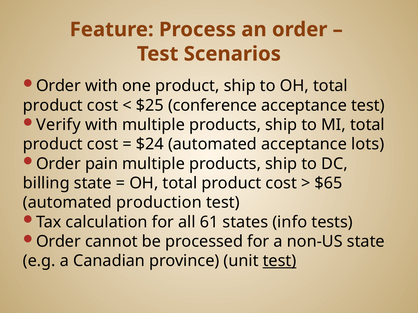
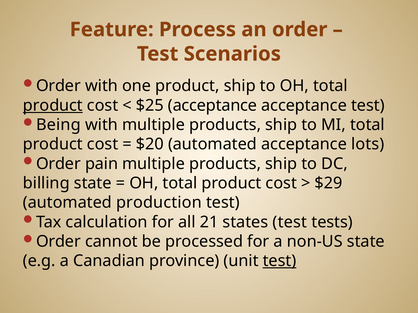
product at (53, 106) underline: none -> present
$25 conference: conference -> acceptance
Verify: Verify -> Being
$24: $24 -> $20
$65: $65 -> $29
61: 61 -> 21
states info: info -> test
